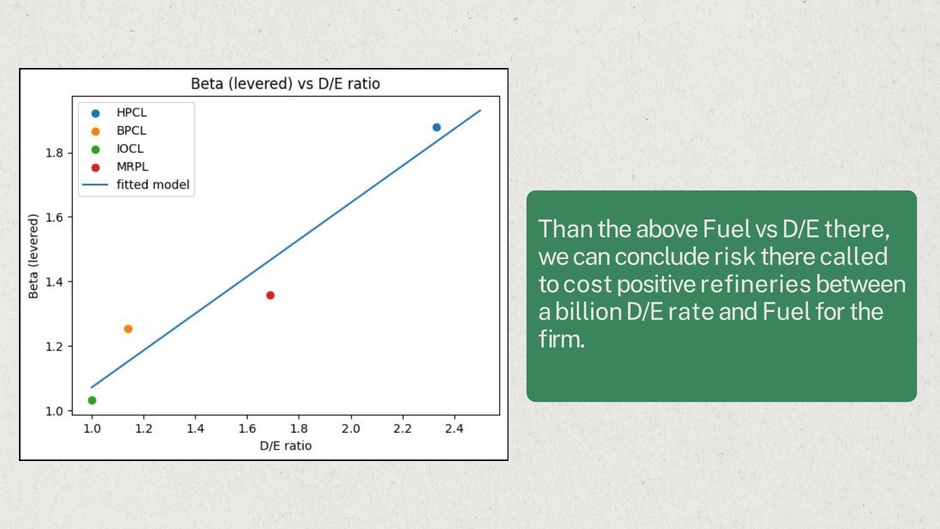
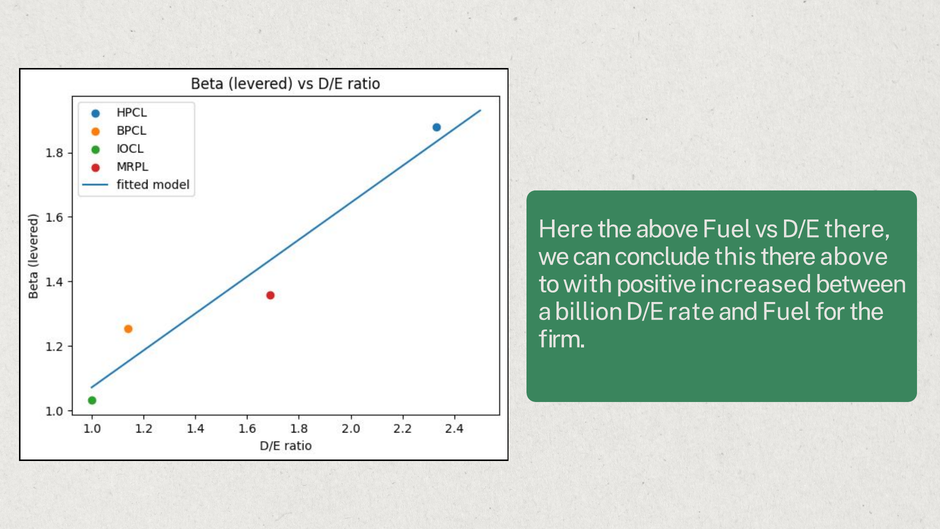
Than: Than -> Here
risk: risk -> this
there called: called -> above
cost: cost -> with
refineries: refineries -> increased
